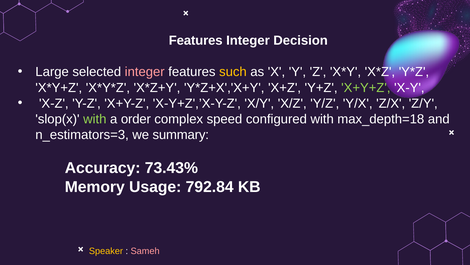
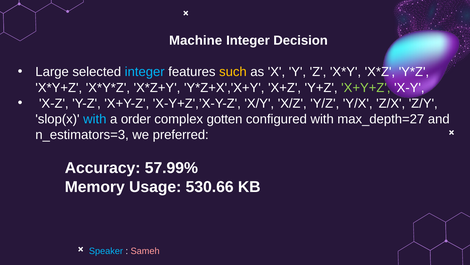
Features at (196, 40): Features -> Machine
integer at (145, 72) colour: pink -> light blue
with at (95, 119) colour: light green -> light blue
speed: speed -> gotten
max_depth=18: max_depth=18 -> max_depth=27
summary: summary -> preferred
73.43%: 73.43% -> 57.99%
792.84: 792.84 -> 530.66
Speaker colour: yellow -> light blue
